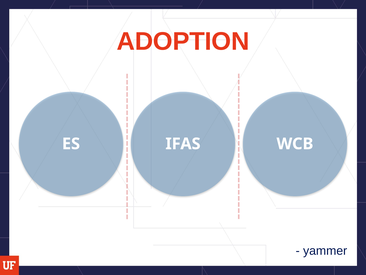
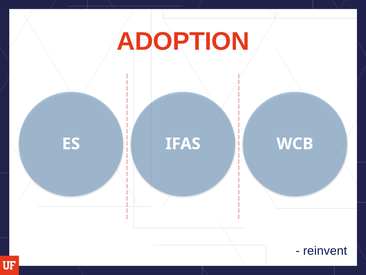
yammer: yammer -> reinvent
